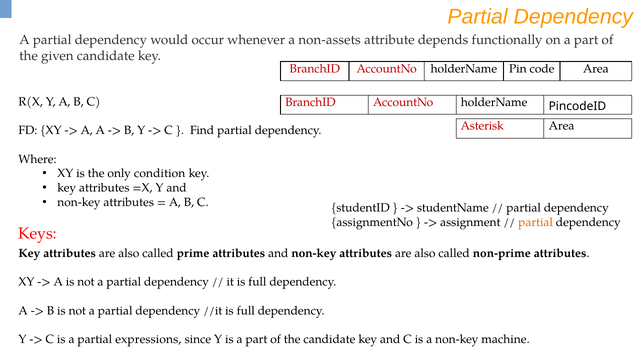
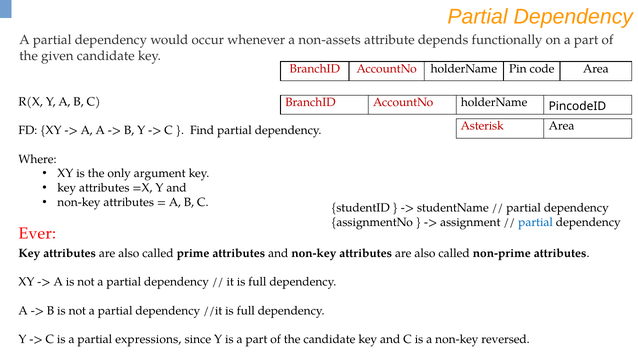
condition: condition -> argument
partial at (536, 222) colour: orange -> blue
Keys: Keys -> Ever
machine: machine -> reversed
